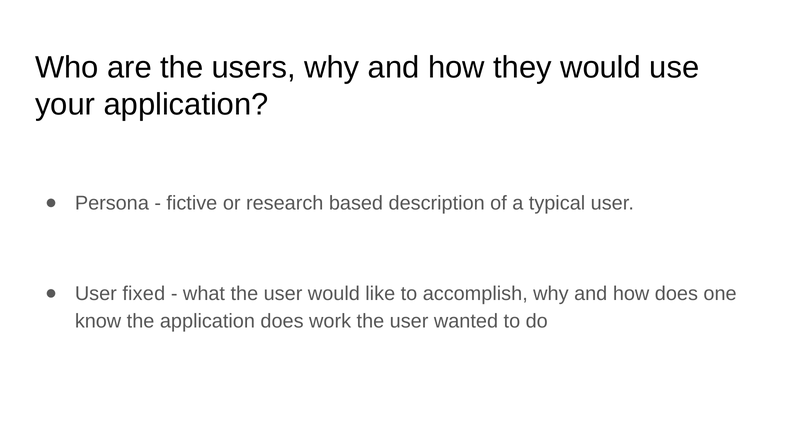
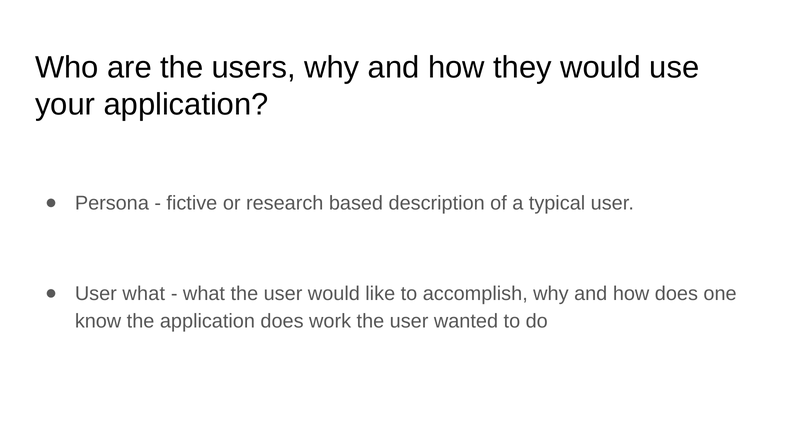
User fixed: fixed -> what
